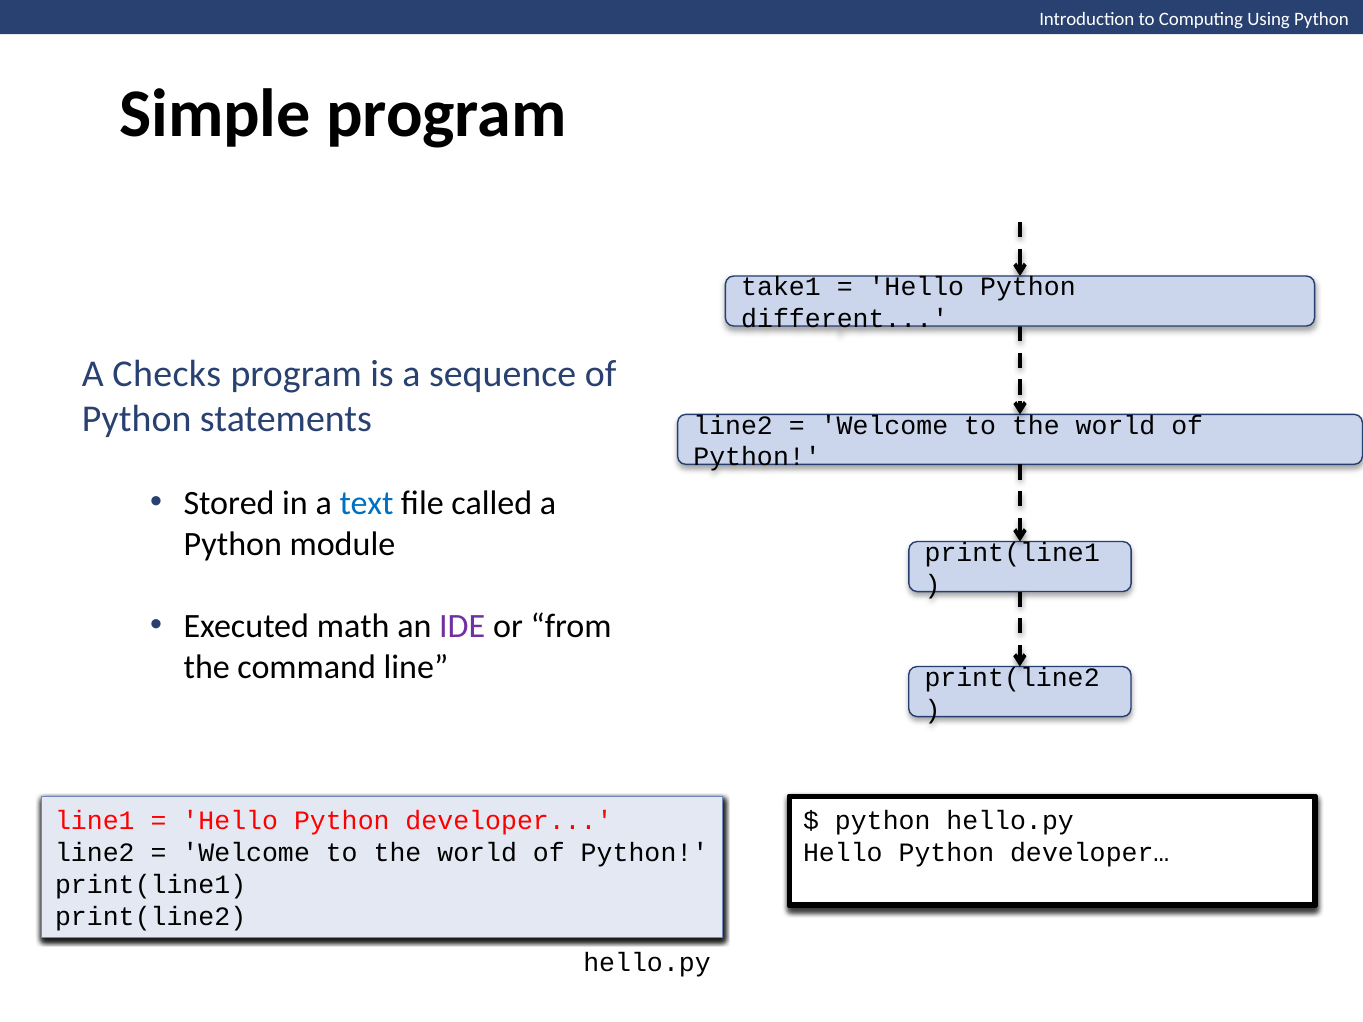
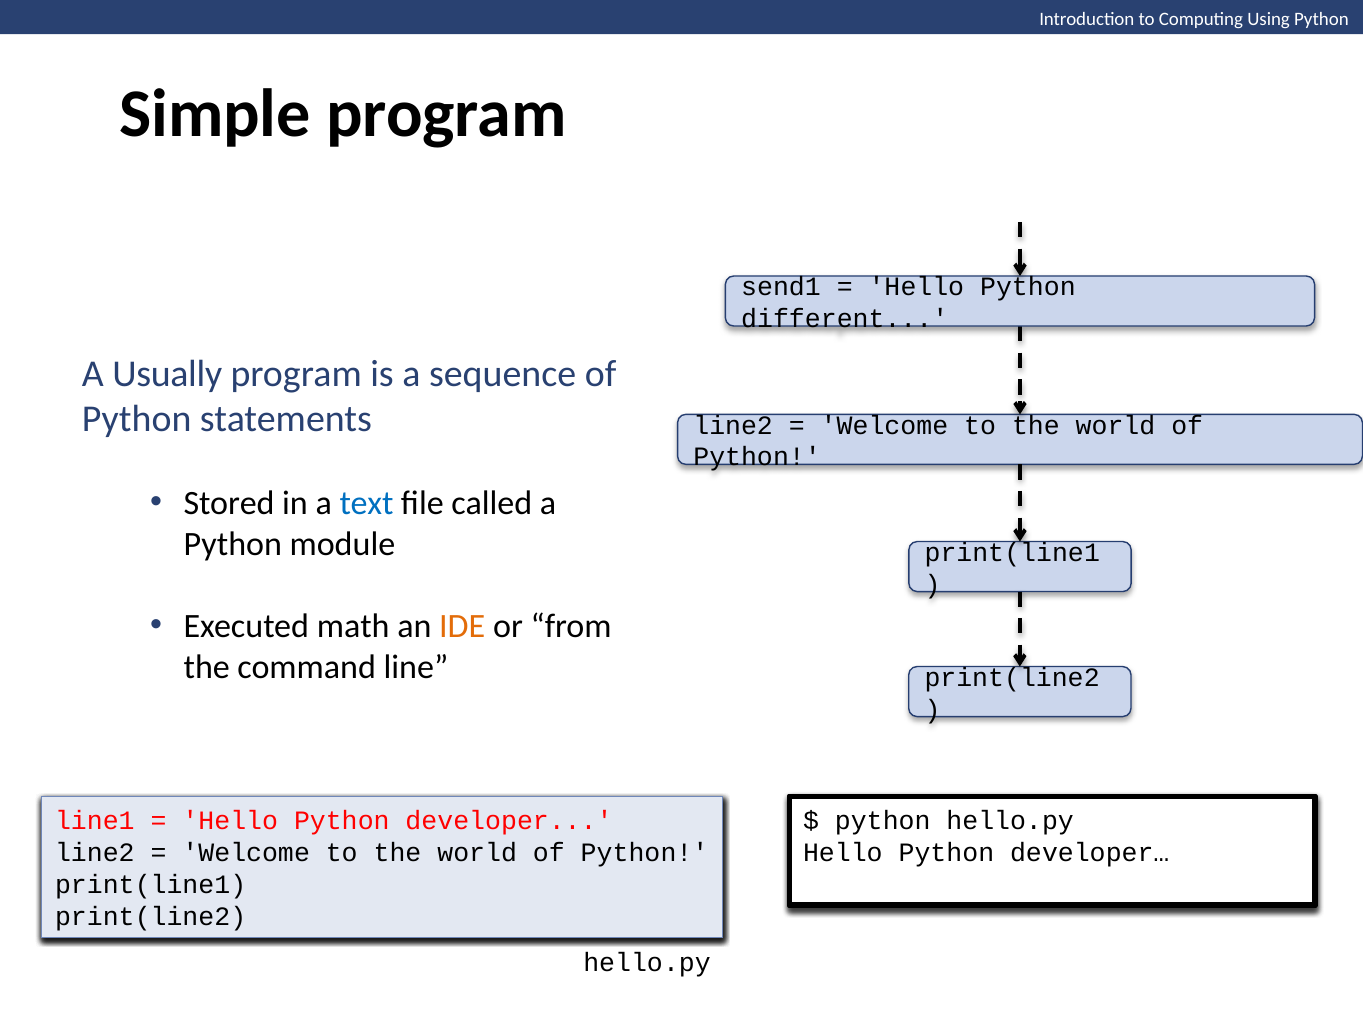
take1: take1 -> send1
Checks: Checks -> Usually
IDE colour: purple -> orange
